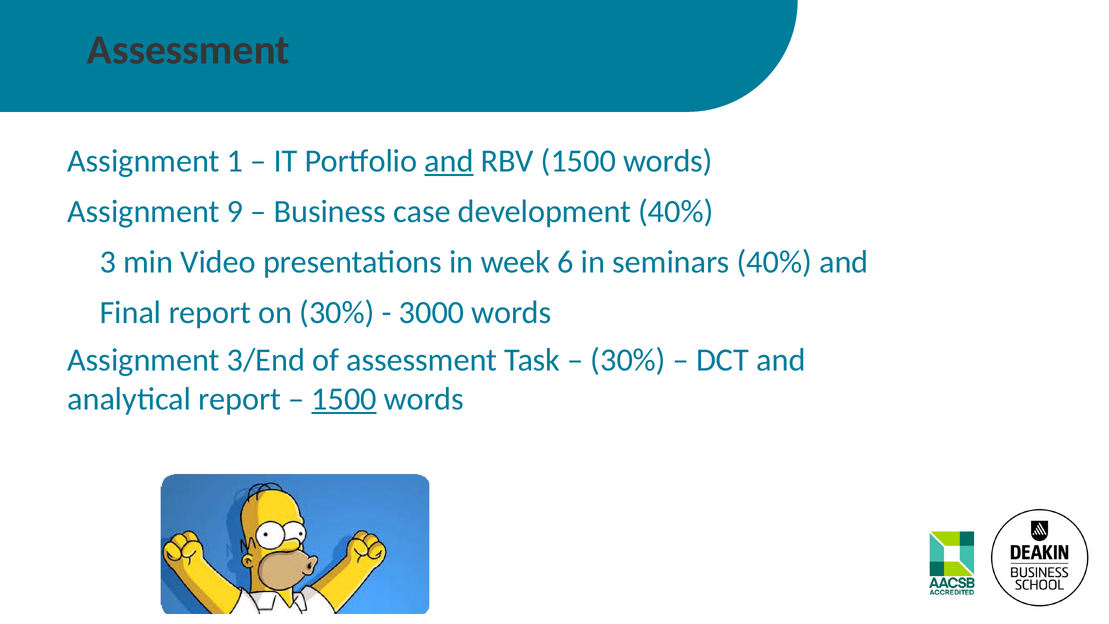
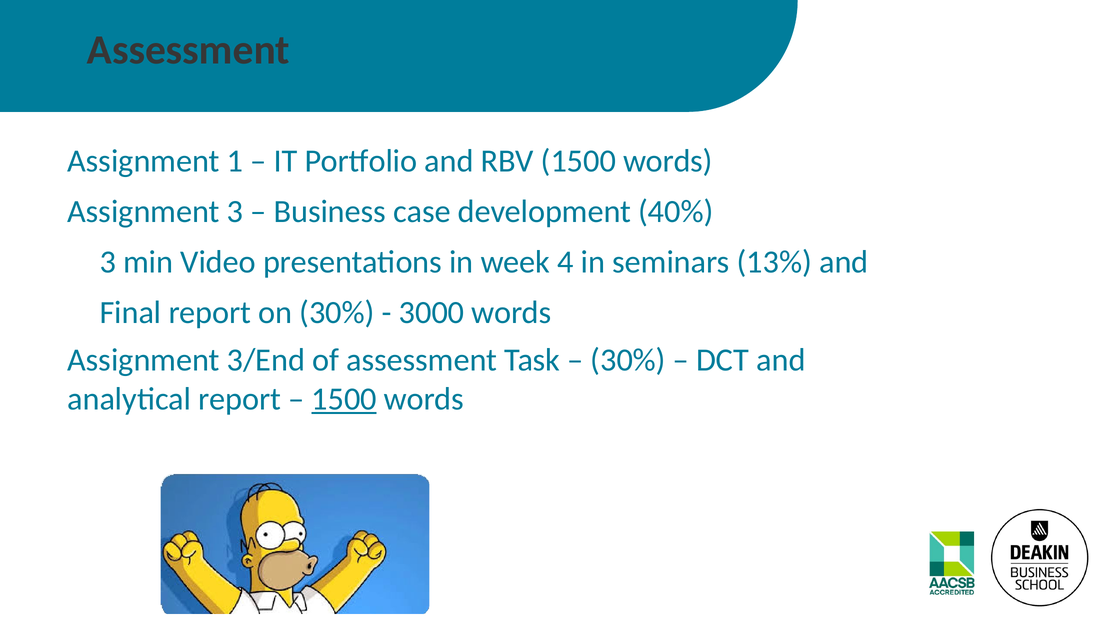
and at (449, 161) underline: present -> none
Assignment 9: 9 -> 3
6: 6 -> 4
seminars 40%: 40% -> 13%
